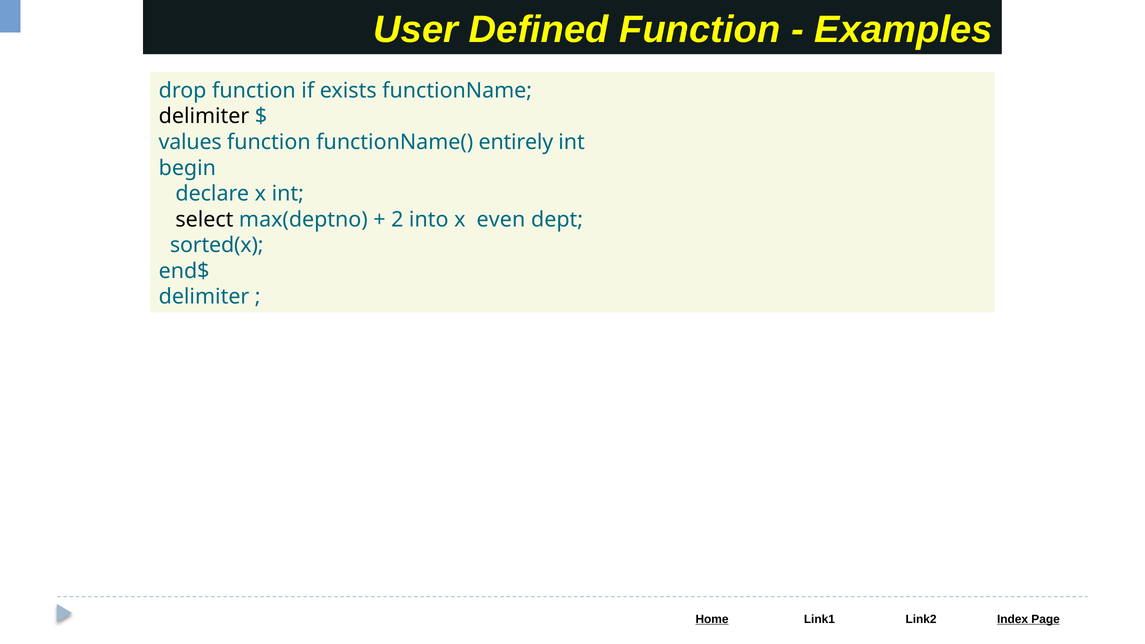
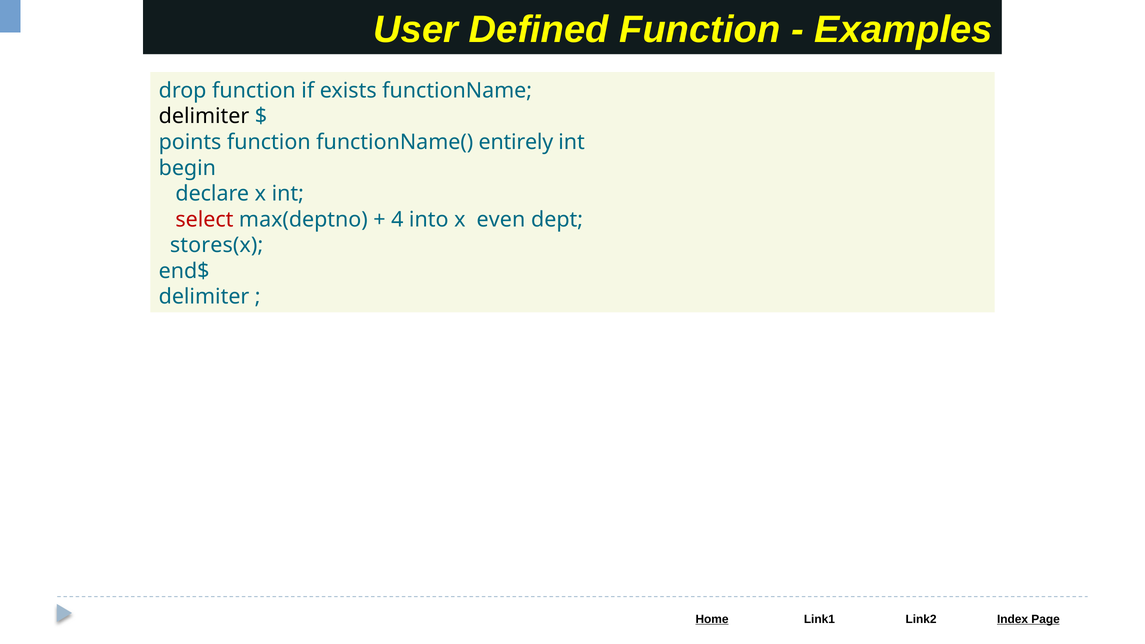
values: values -> points
select colour: black -> red
2: 2 -> 4
sorted(x: sorted(x -> stores(x
